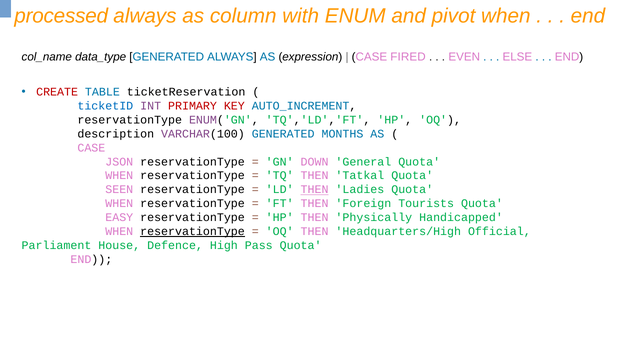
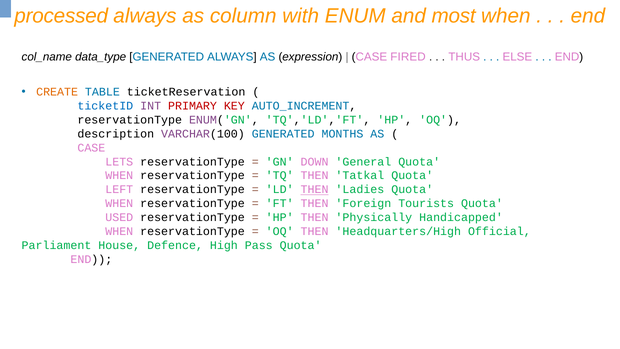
pivot: pivot -> most
EVEN: EVEN -> THUS
CREATE colour: red -> orange
JSON: JSON -> LETS
SEEN: SEEN -> LEFT
EASY: EASY -> USED
reservationType at (193, 231) underline: present -> none
